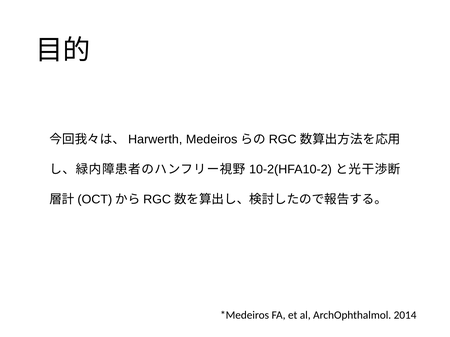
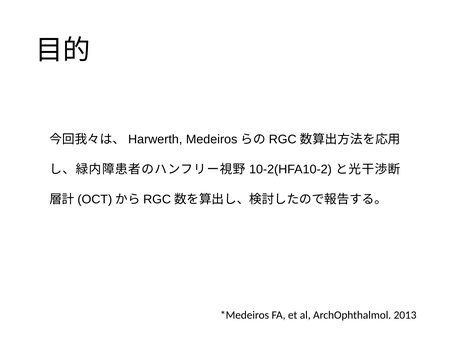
2014: 2014 -> 2013
